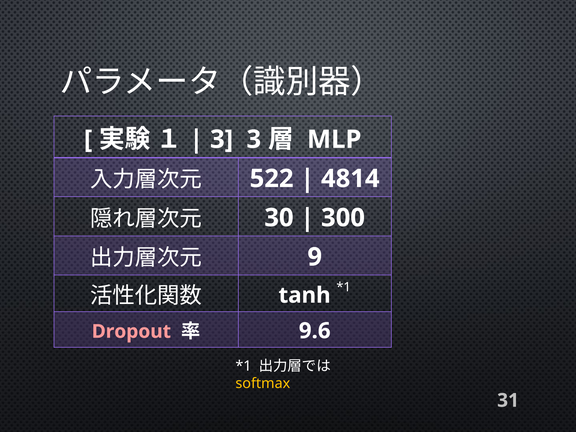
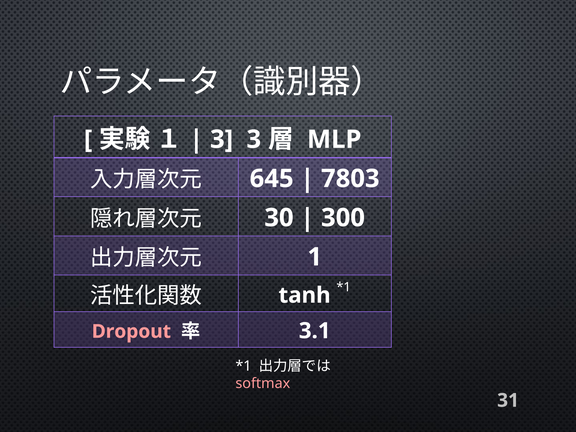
522: 522 -> 645
4814: 4814 -> 7803
9: 9 -> 1
9.6: 9.6 -> 3.1
softmax colour: yellow -> pink
